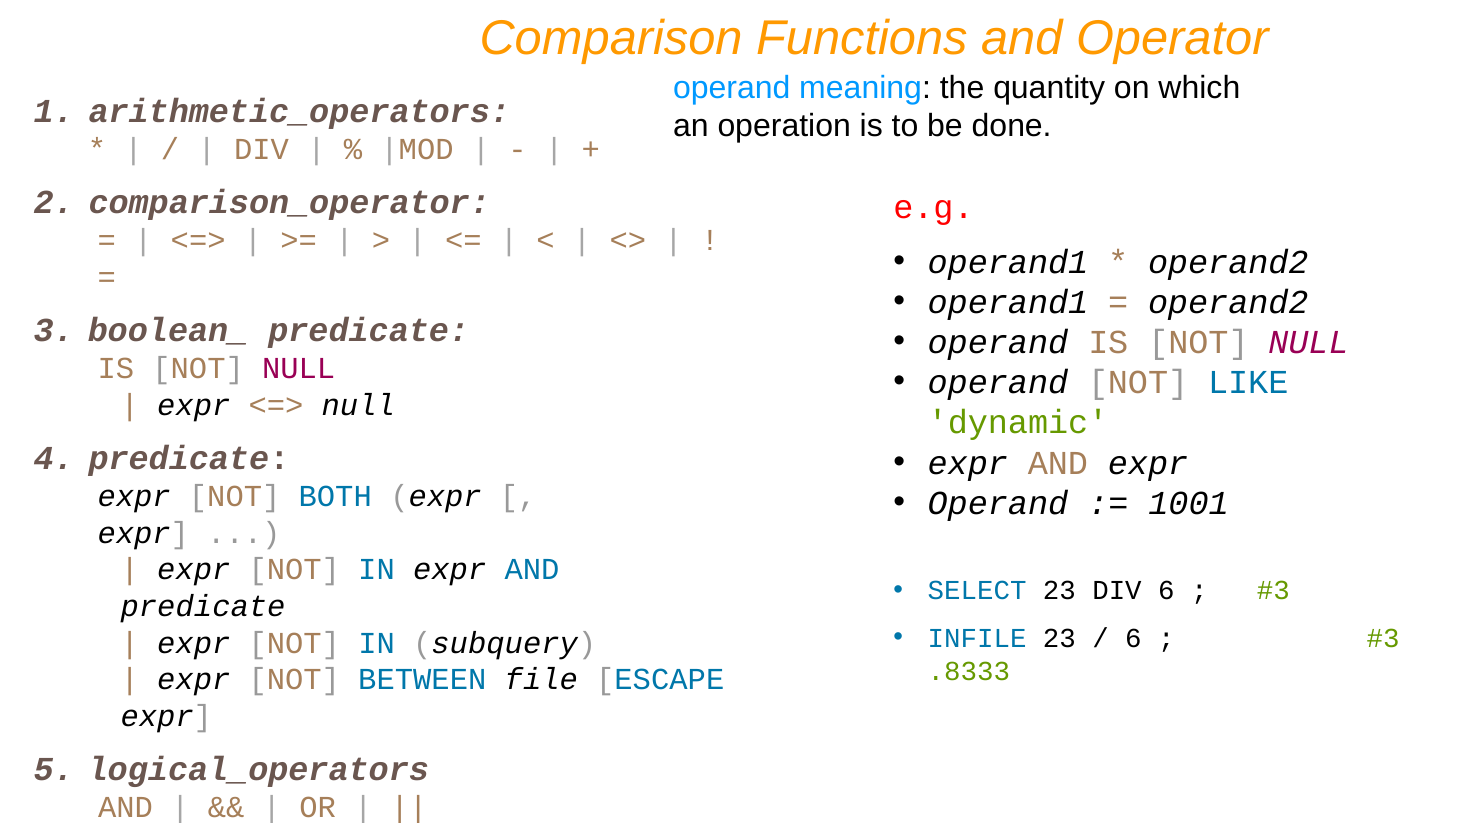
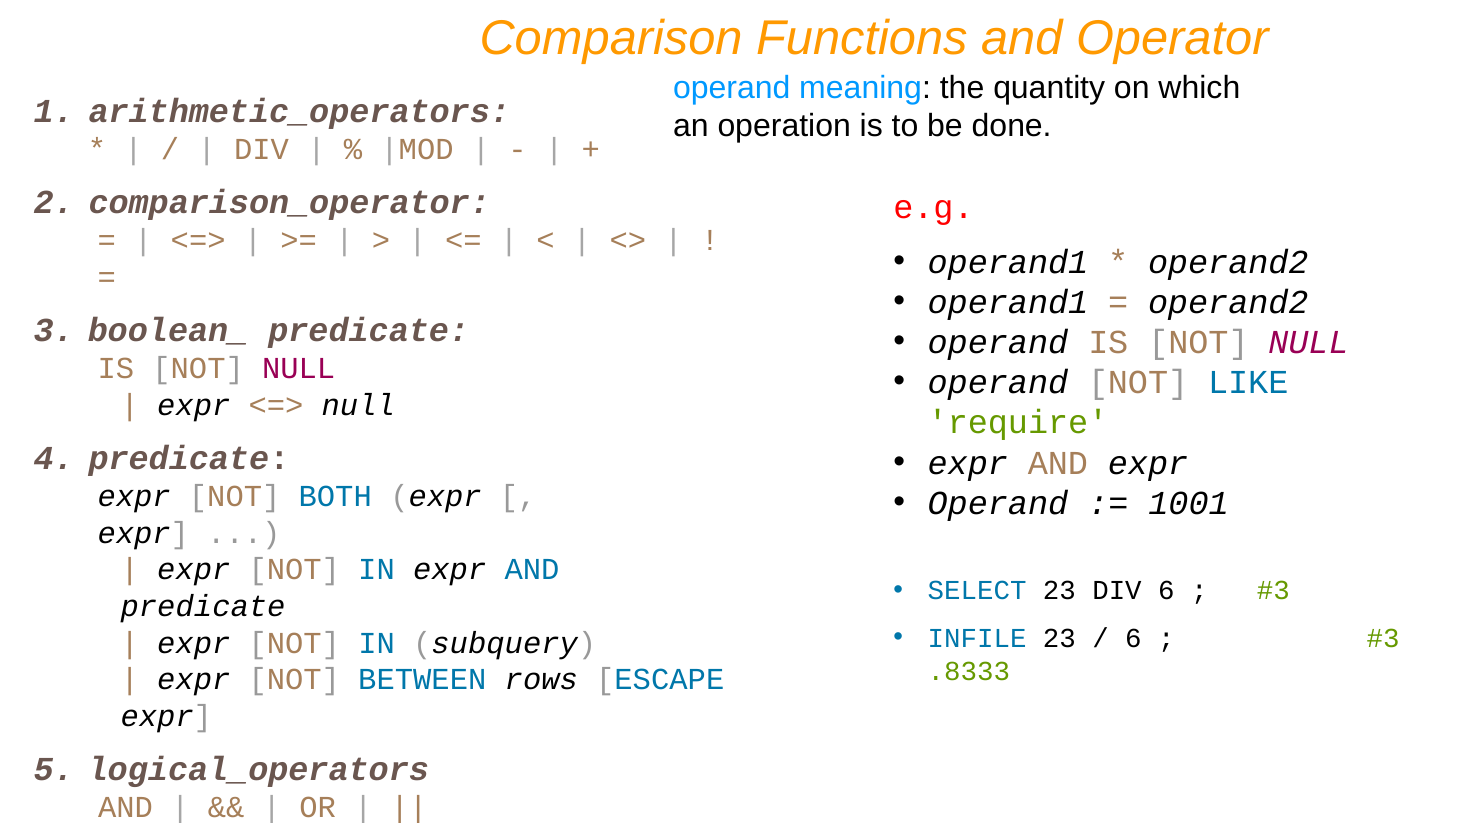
dynamic: dynamic -> require
file: file -> rows
